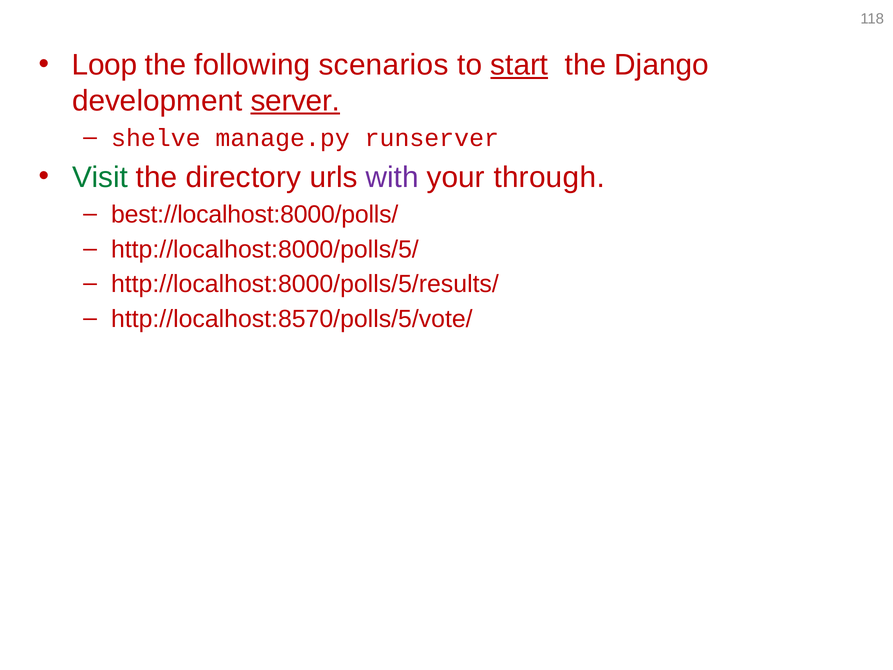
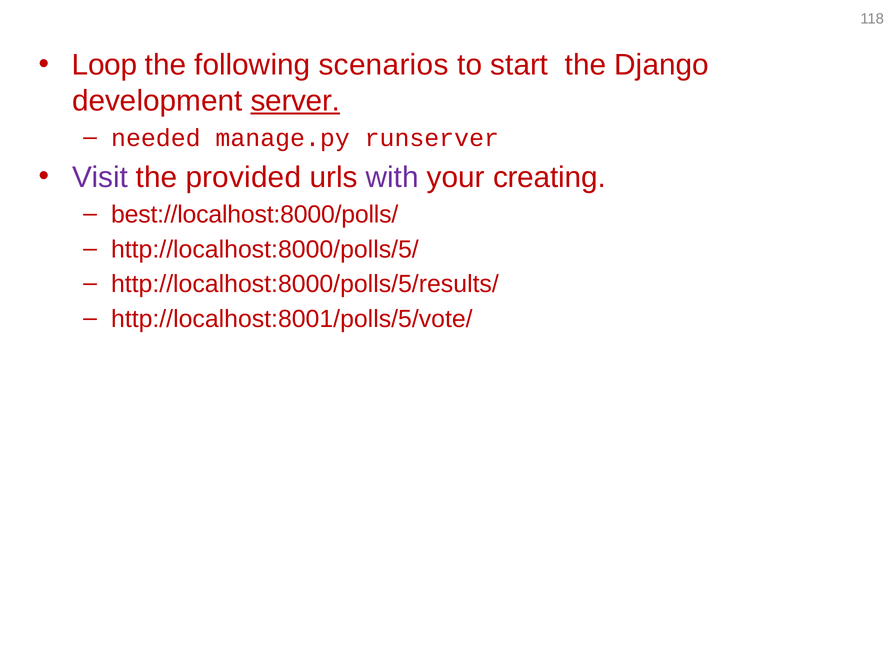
start underline: present -> none
shelve: shelve -> needed
Visit colour: green -> purple
directory: directory -> provided
through: through -> creating
http://localhost:8570/polls/5/vote/: http://localhost:8570/polls/5/vote/ -> http://localhost:8001/polls/5/vote/
